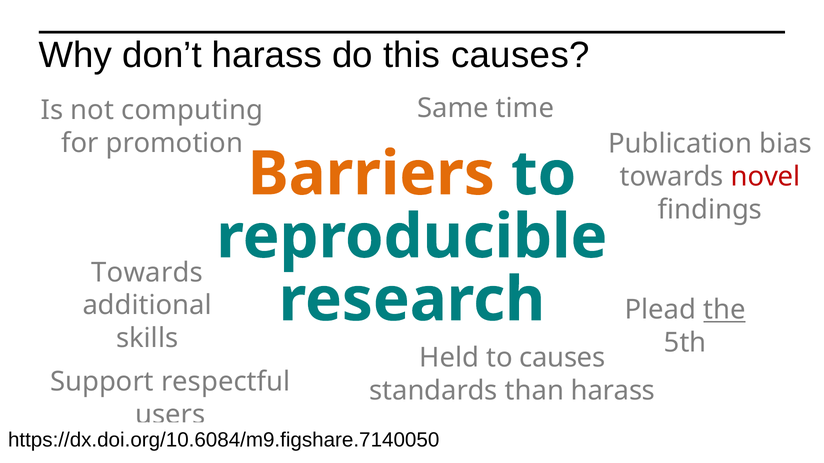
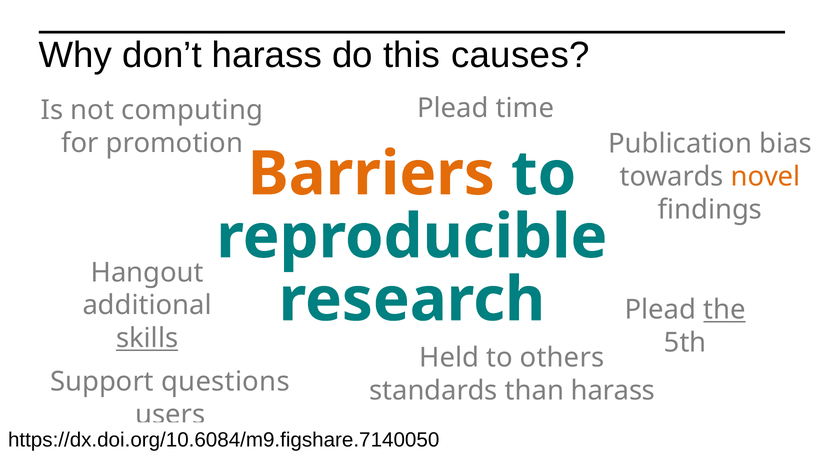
Same at (453, 108): Same -> Plead
novel colour: red -> orange
Towards at (147, 273): Towards -> Hangout
skills underline: none -> present
to causes: causes -> others
respectful: respectful -> questions
